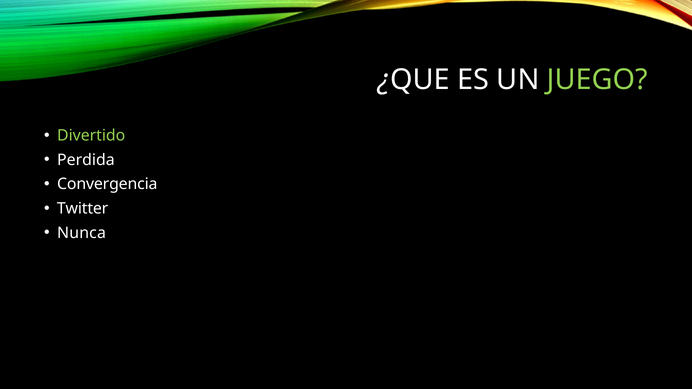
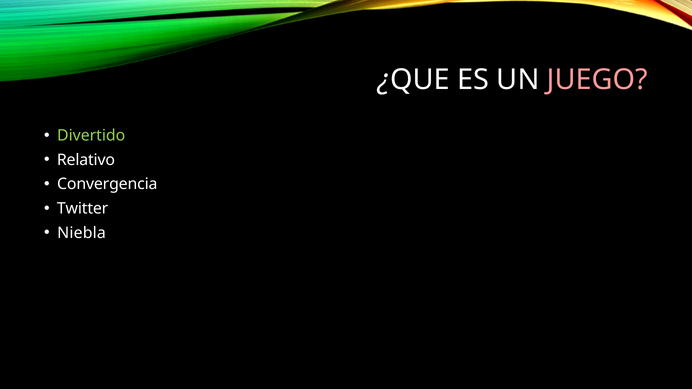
JUEGO colour: light green -> pink
Perdida: Perdida -> Relativo
Nunca: Nunca -> Niebla
